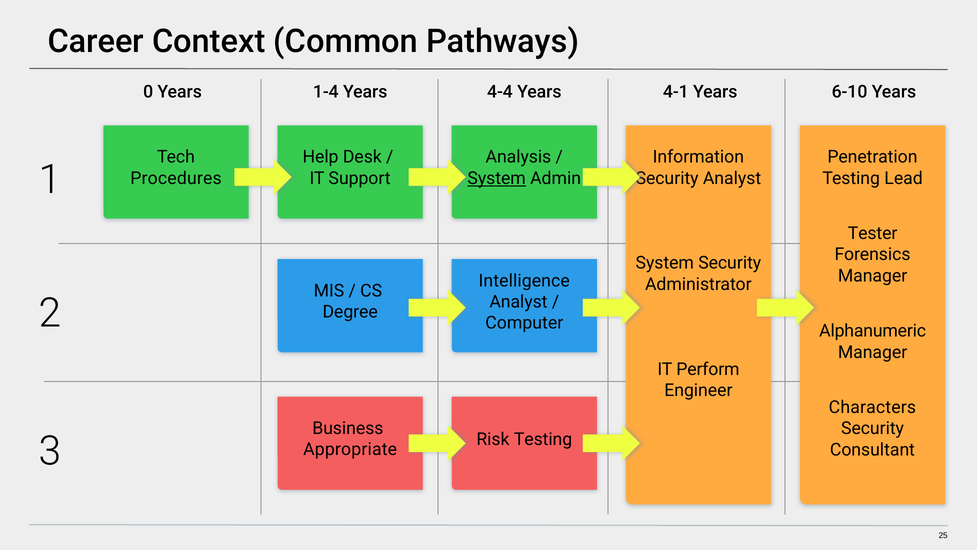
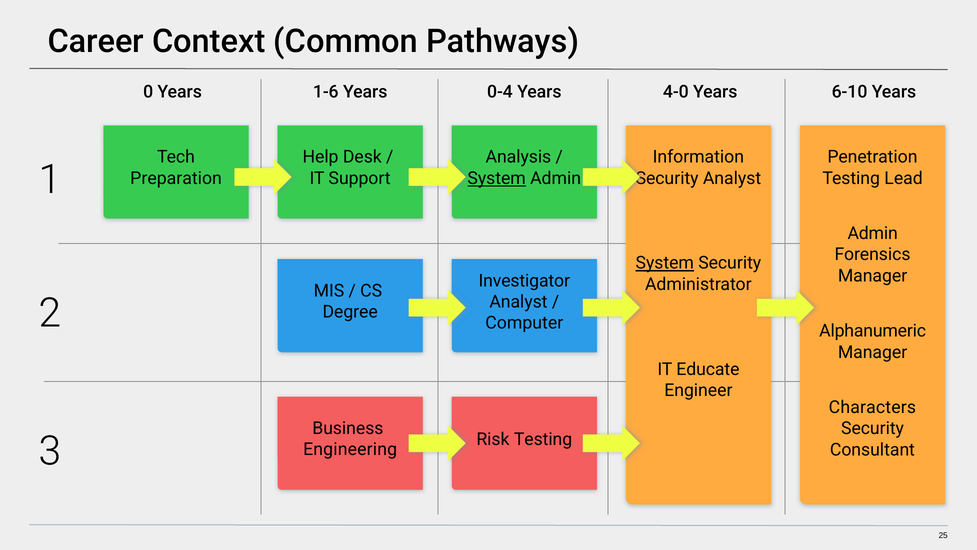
1-4: 1-4 -> 1-6
4-4: 4-4 -> 0-4
4-1: 4-1 -> 4-0
Procedures: Procedures -> Preparation
Tester at (873, 233): Tester -> Admin
System at (665, 263) underline: none -> present
Intelligence: Intelligence -> Investigator
Perform: Perform -> Educate
Appropriate: Appropriate -> Engineering
